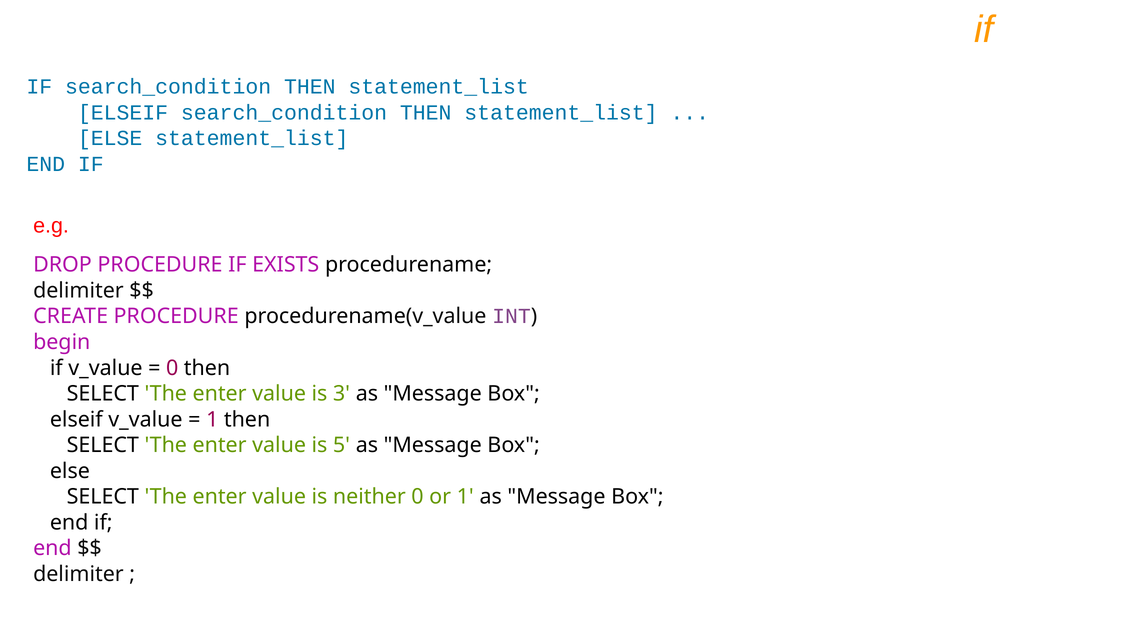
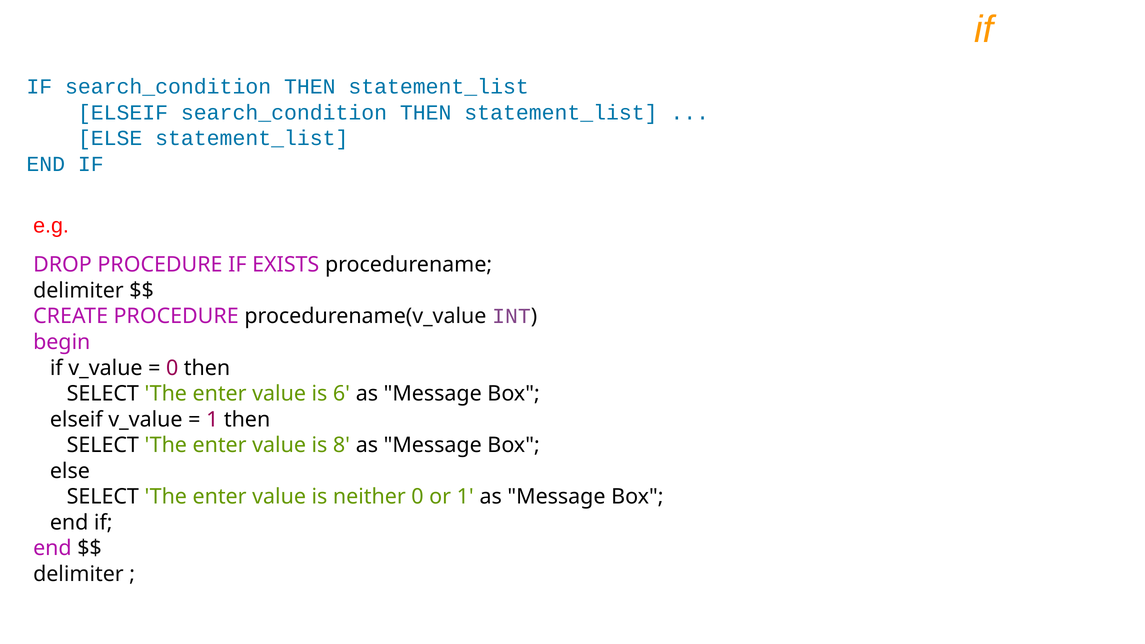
3: 3 -> 6
5: 5 -> 8
